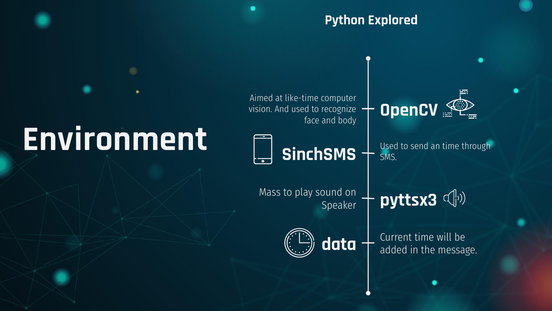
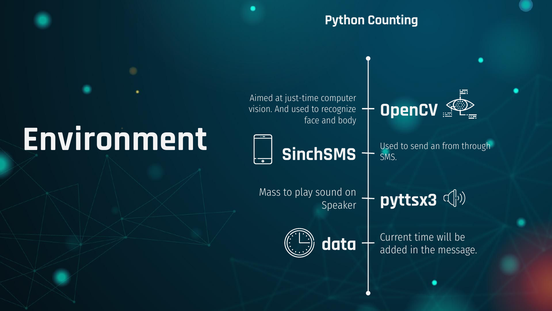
Explored: Explored -> Counting
like-time: like-time -> just-time
an time: time -> from
